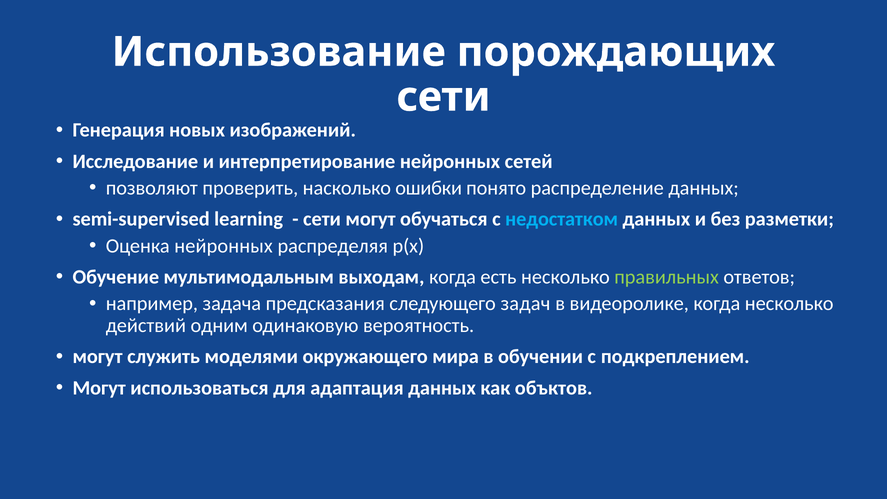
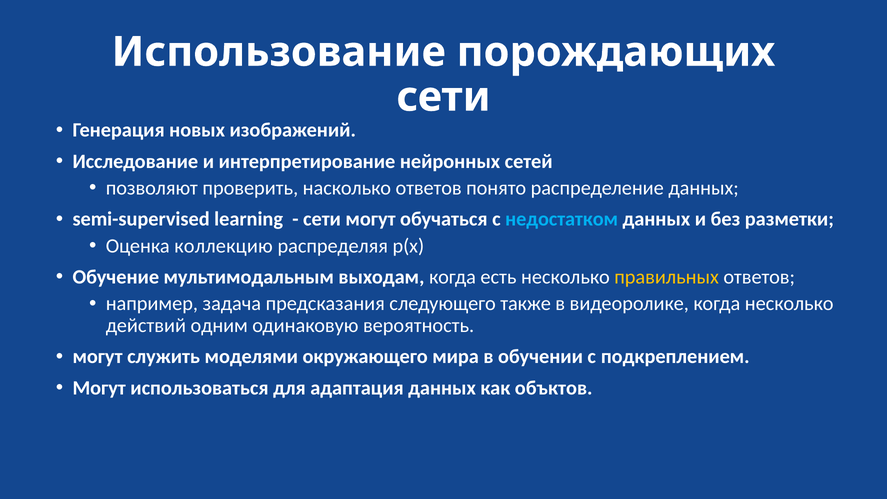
насколько ошибки: ошибки -> ответов
Оценка нейронных: нейронных -> коллекцию
правильных colour: light green -> yellow
задач: задач -> также
